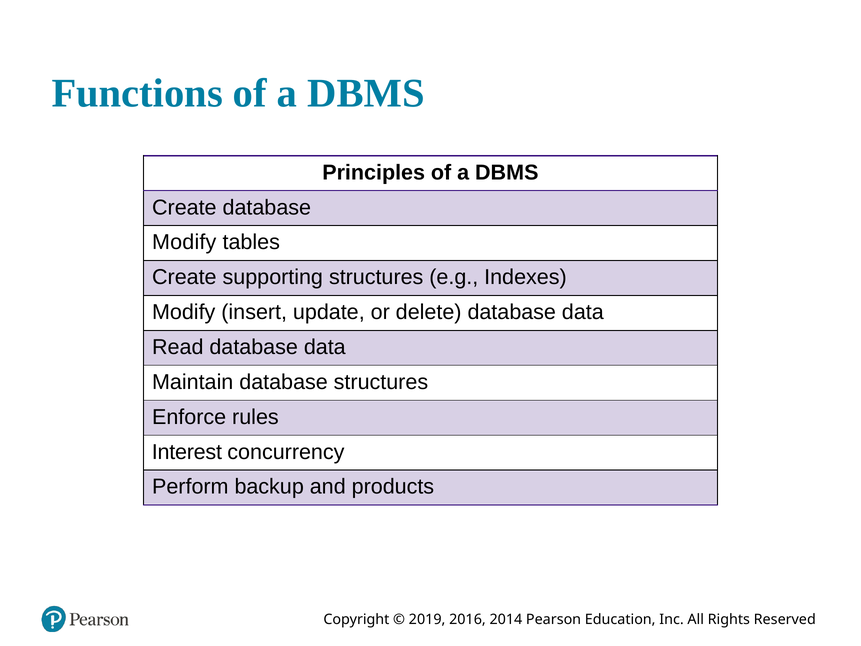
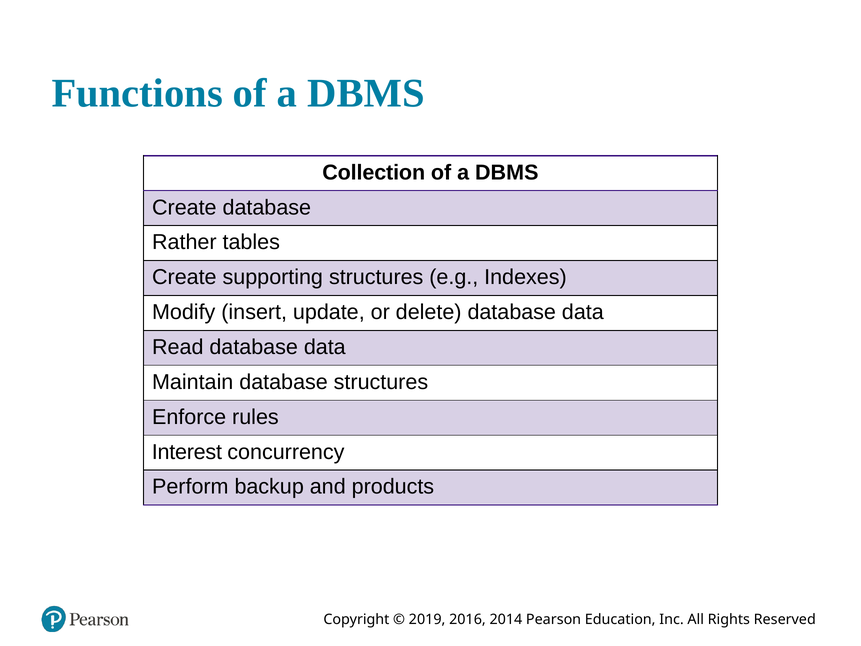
Principles: Principles -> Collection
Modify at (184, 242): Modify -> Rather
